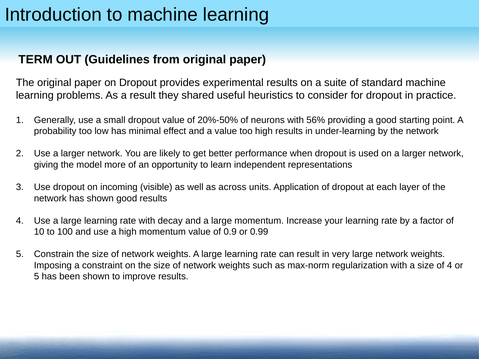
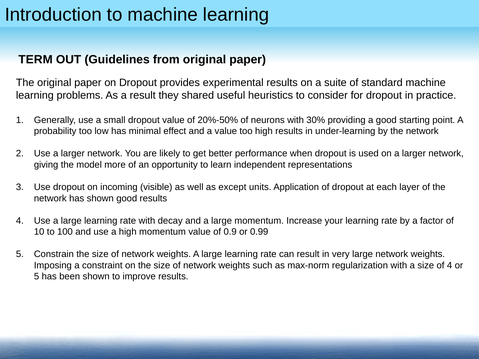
56%: 56% -> 30%
across: across -> except
